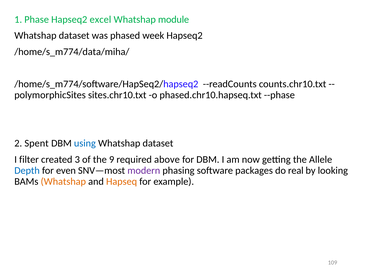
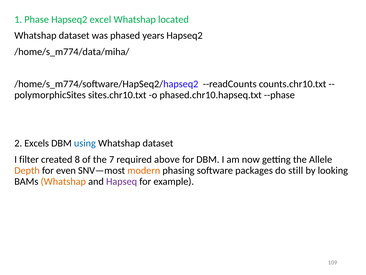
module: module -> located
week: week -> years
Spent: Spent -> Excels
3: 3 -> 8
9: 9 -> 7
Depth colour: blue -> orange
modern colour: purple -> orange
real: real -> still
Hapseq colour: orange -> purple
